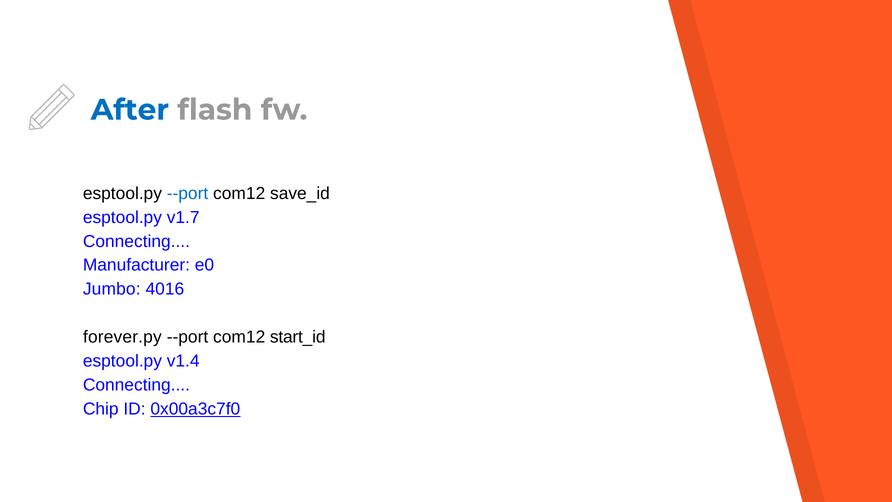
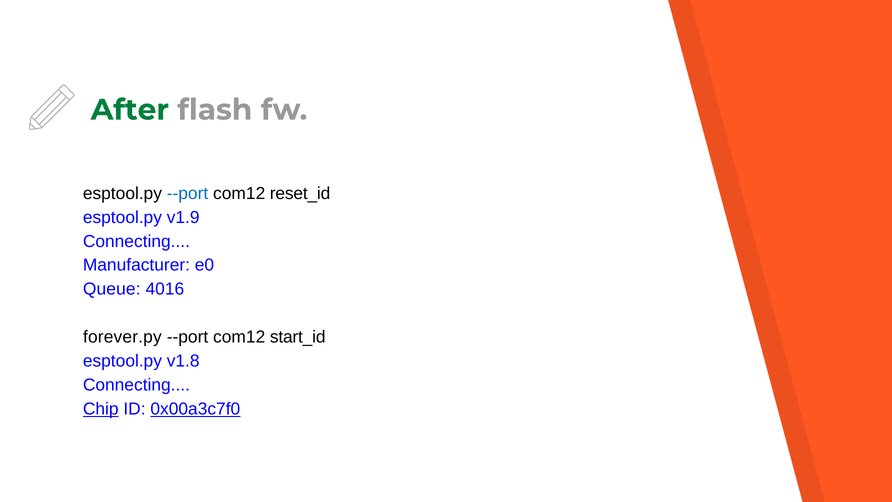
After colour: blue -> green
save_id: save_id -> reset_id
v1.7: v1.7 -> v1.9
Jumbo: Jumbo -> Queue
v1.4: v1.4 -> v1.8
Chip underline: none -> present
